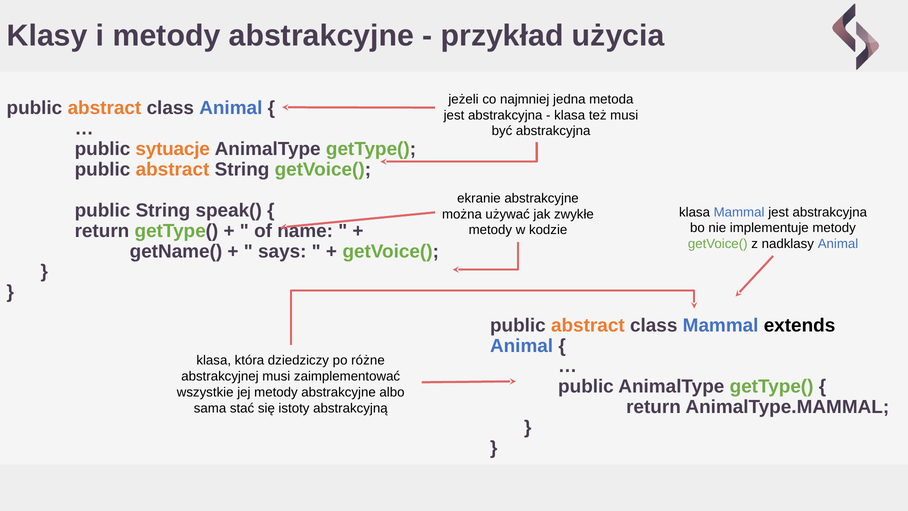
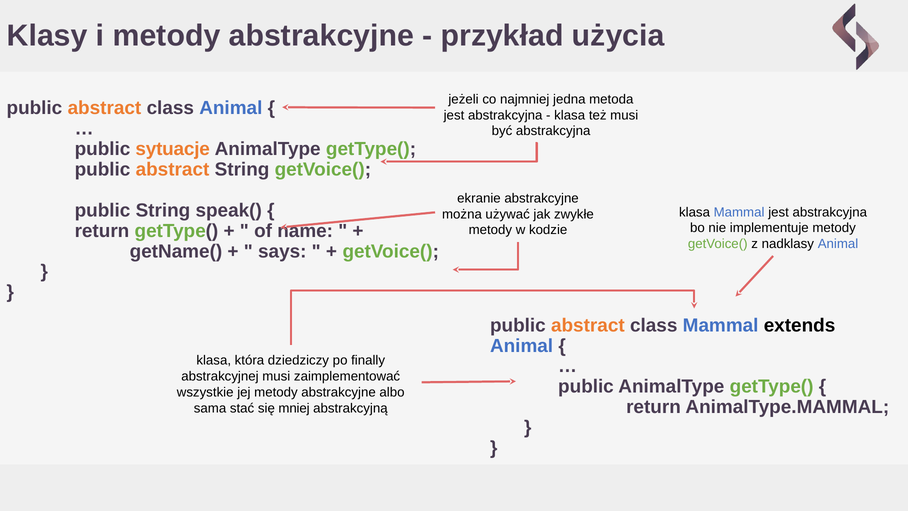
różne: różne -> finally
istoty: istoty -> mniej
